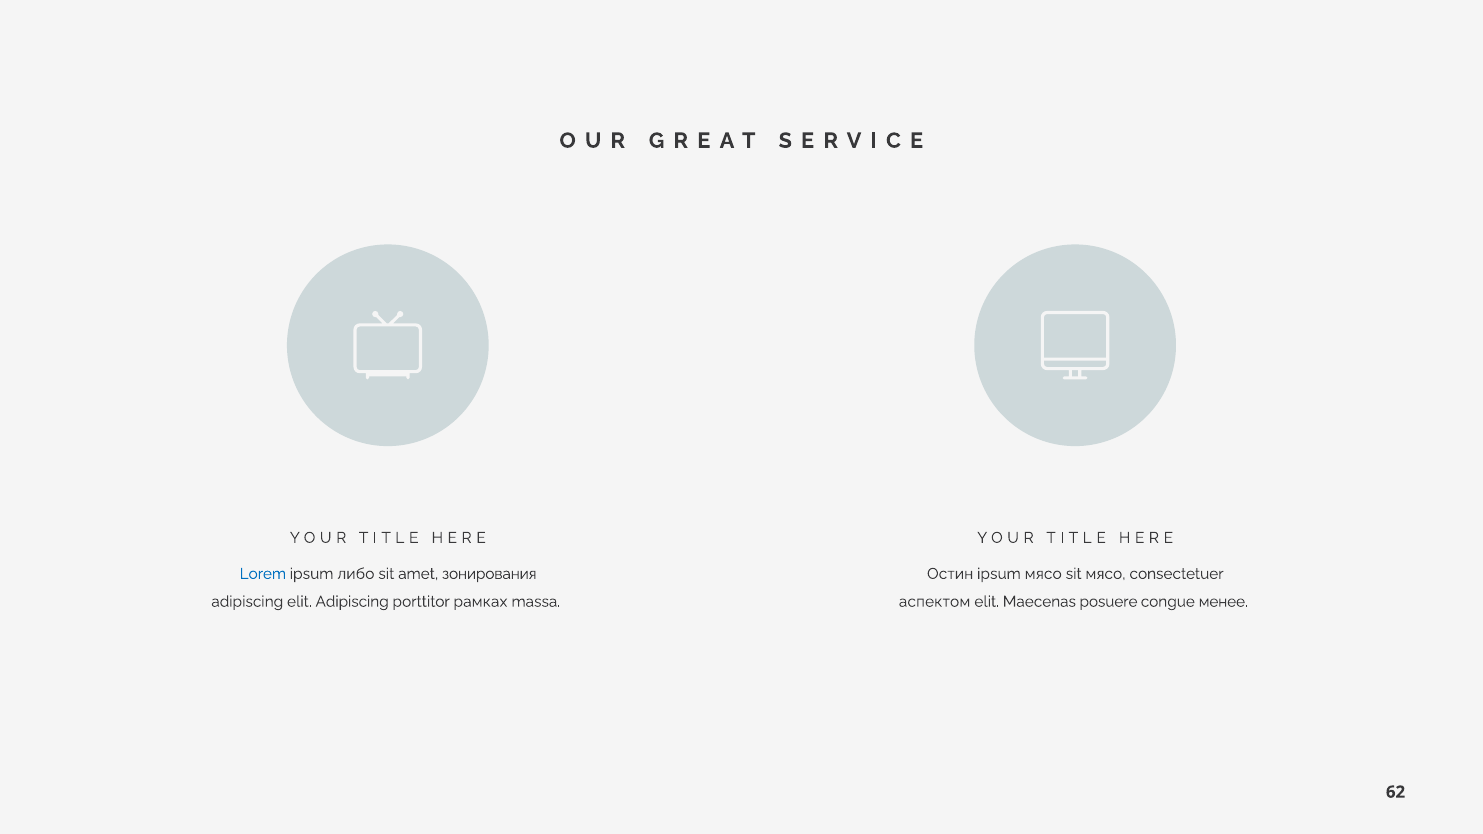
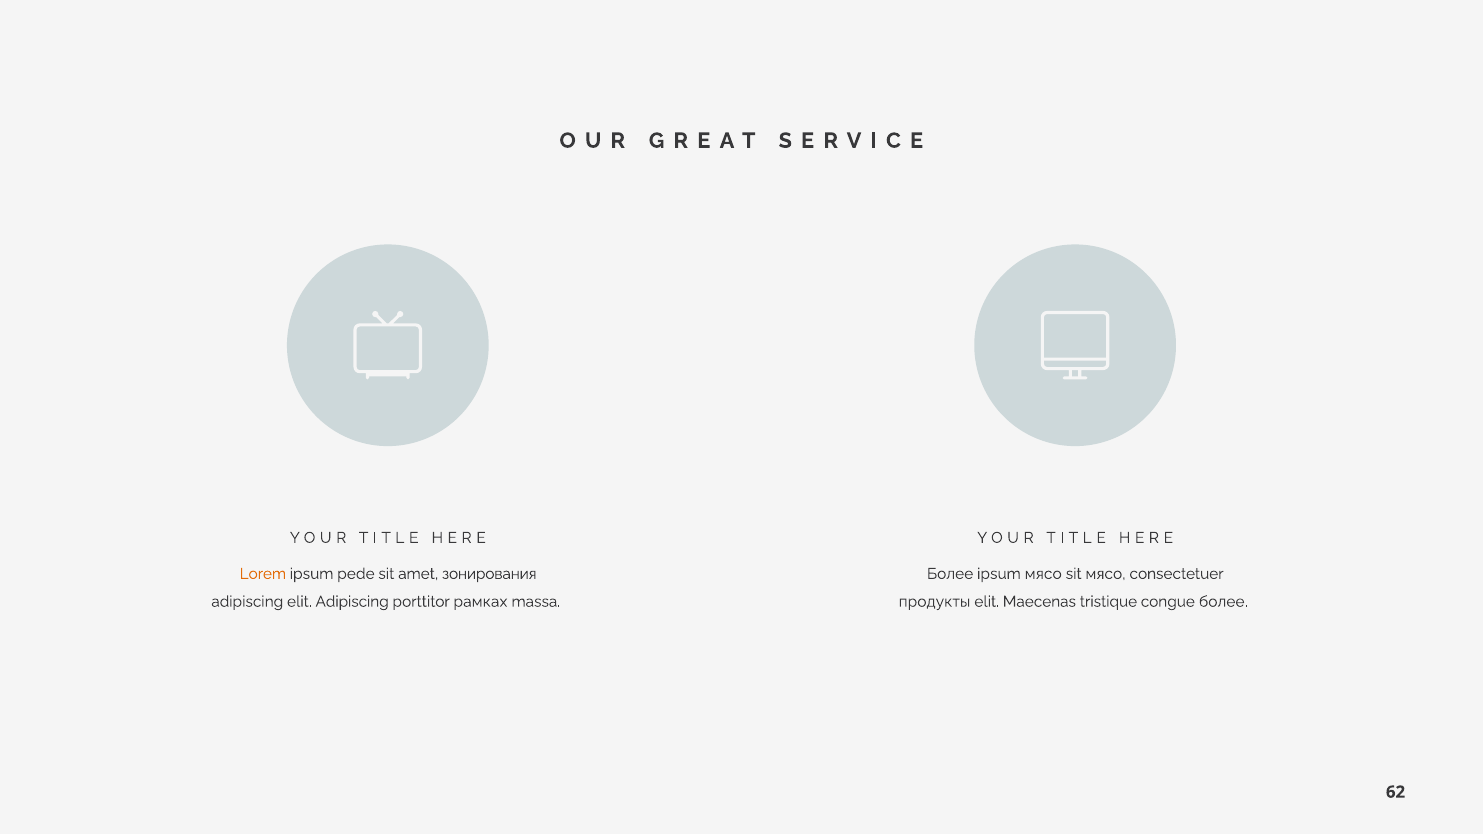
Lorem colour: blue -> orange
либо: либо -> pede
Остин at (950, 574): Остин -> Более
аспектом: аспектом -> продукты
posuere: posuere -> tristique
congue менее: менее -> более
